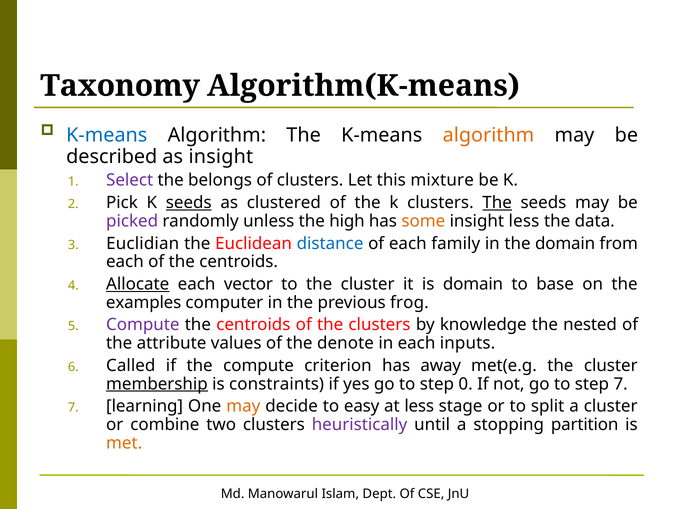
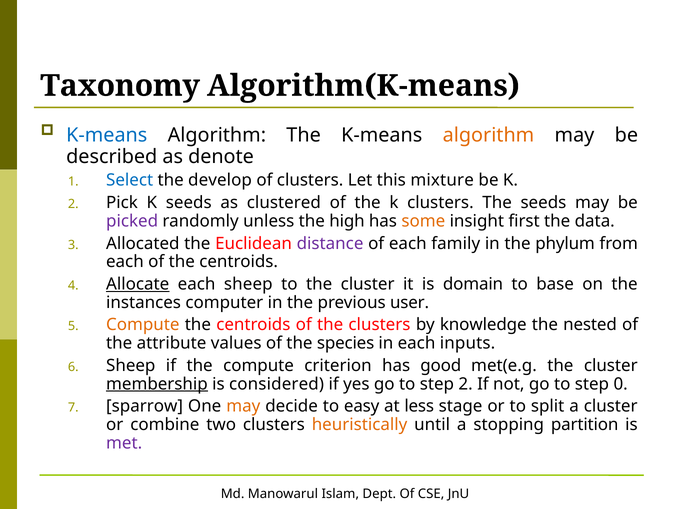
as insight: insight -> denote
Select colour: purple -> blue
belongs: belongs -> develop
seeds at (189, 203) underline: present -> none
The at (497, 203) underline: present -> none
insight less: less -> first
Euclidian: Euclidian -> Allocated
distance colour: blue -> purple
the domain: domain -> phylum
each vector: vector -> sheep
examples: examples -> instances
frog: frog -> user
Compute at (143, 325) colour: purple -> orange
denote: denote -> species
Called at (131, 366): Called -> Sheep
away: away -> good
constraints: constraints -> considered
step 0: 0 -> 2
step 7: 7 -> 0
learning: learning -> sparrow
heuristically colour: purple -> orange
met colour: orange -> purple
